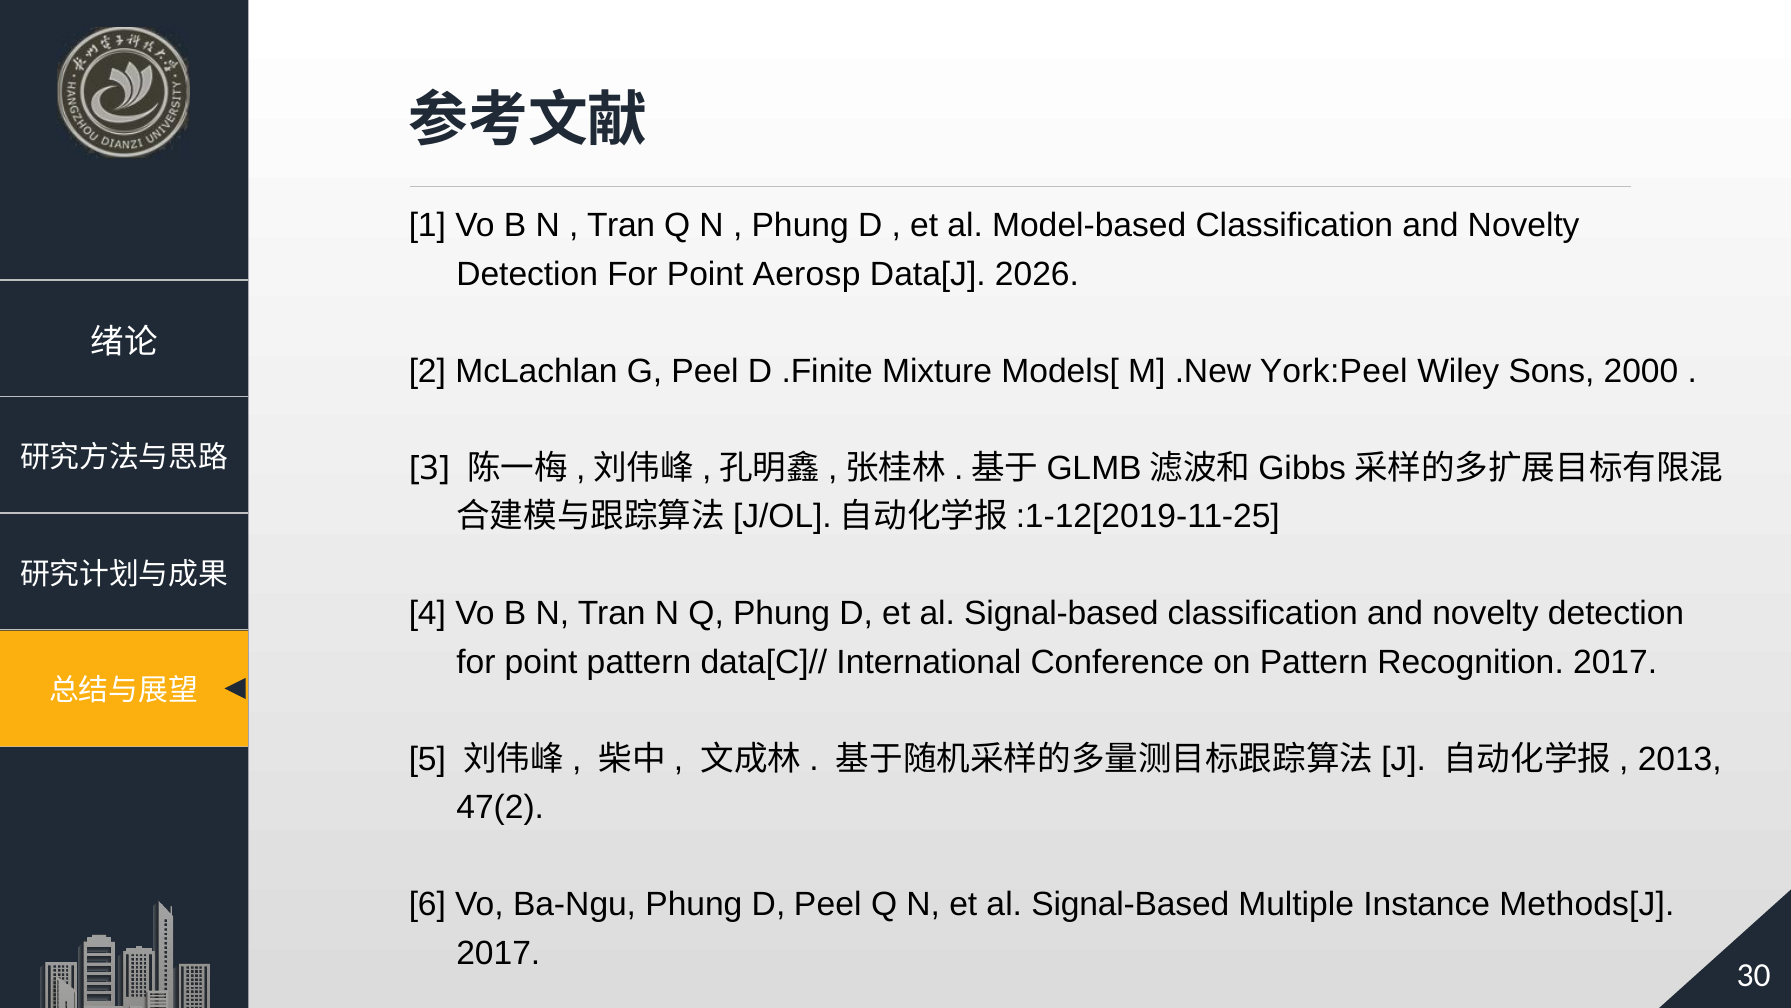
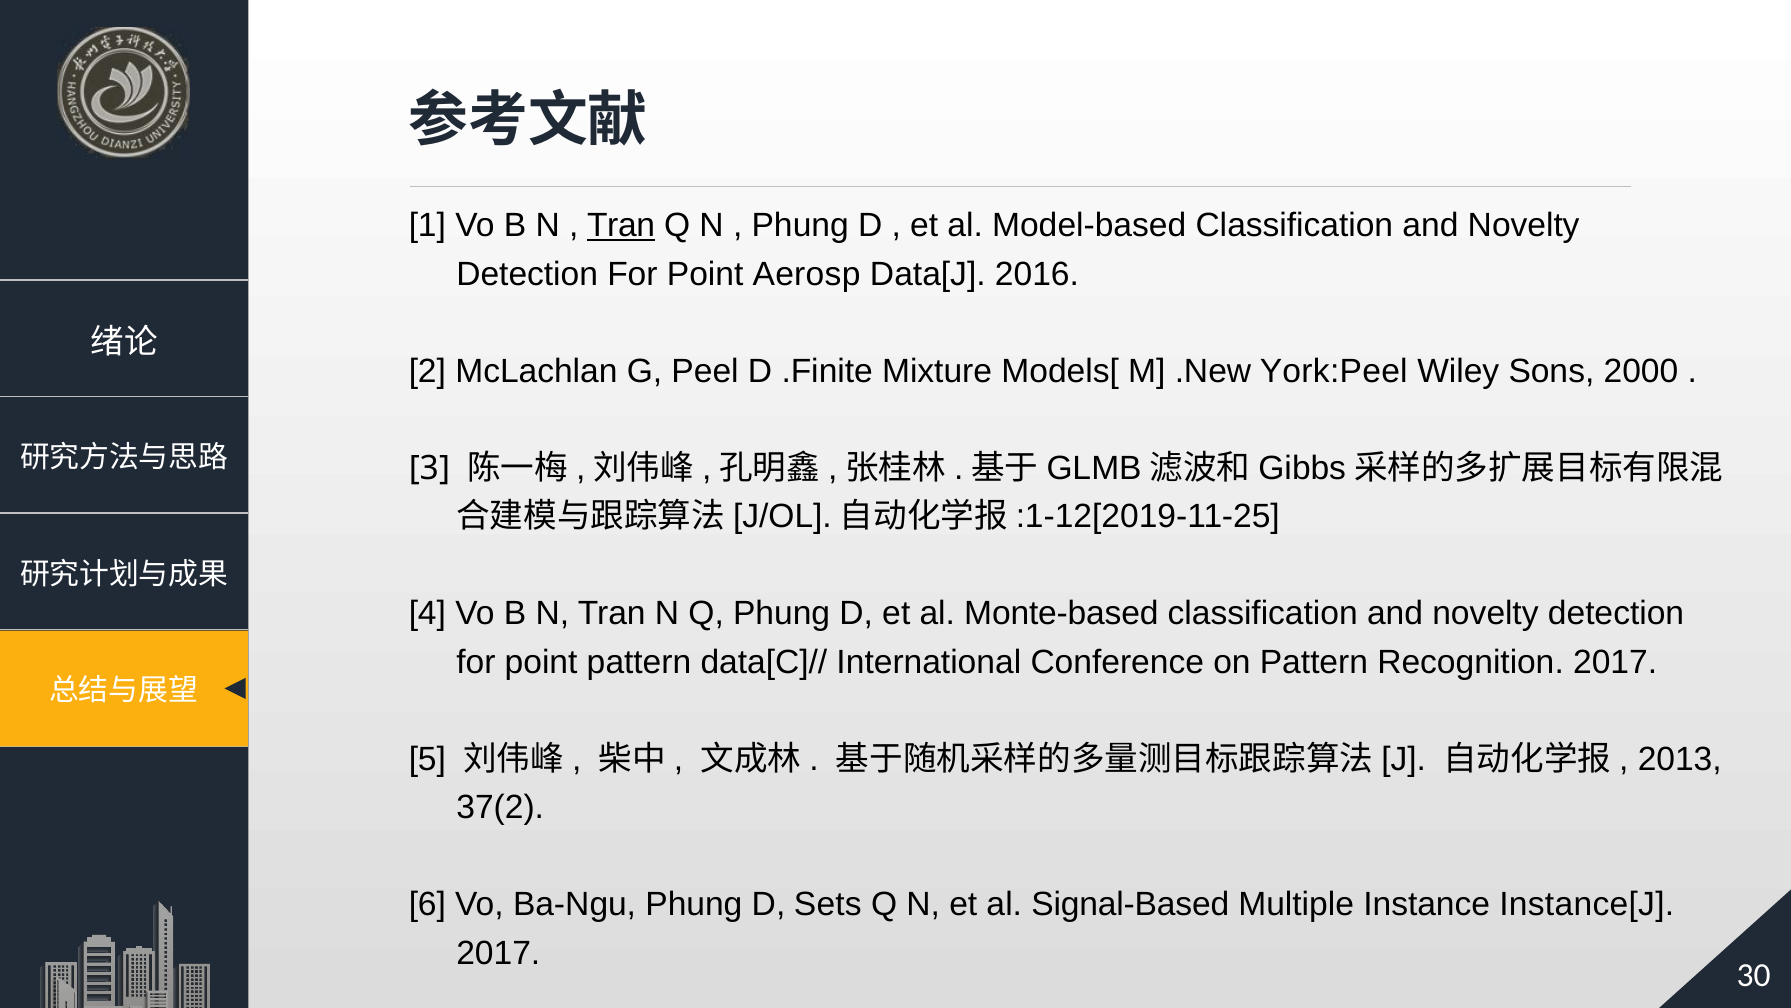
Tran at (621, 225) underline: none -> present
2026: 2026 -> 2016
D et al Signal-based: Signal-based -> Monte-based
47(2: 47(2 -> 37(2
D Peel: Peel -> Sets
Methods[J: Methods[J -> Instance[J
